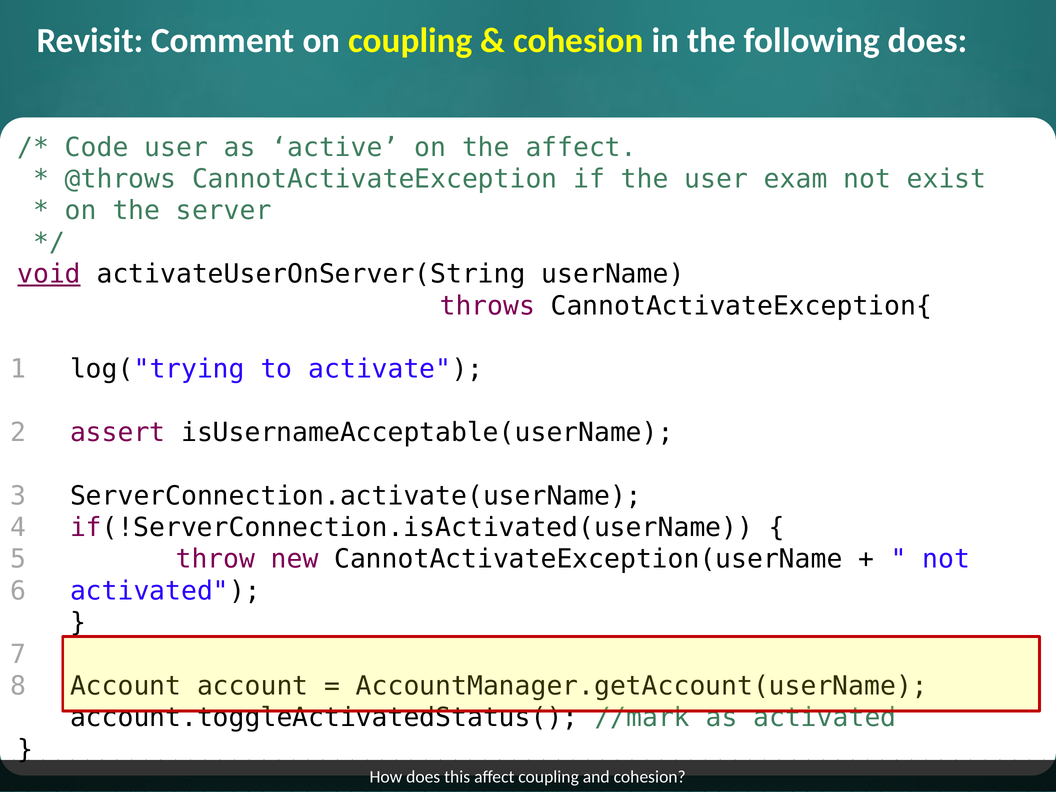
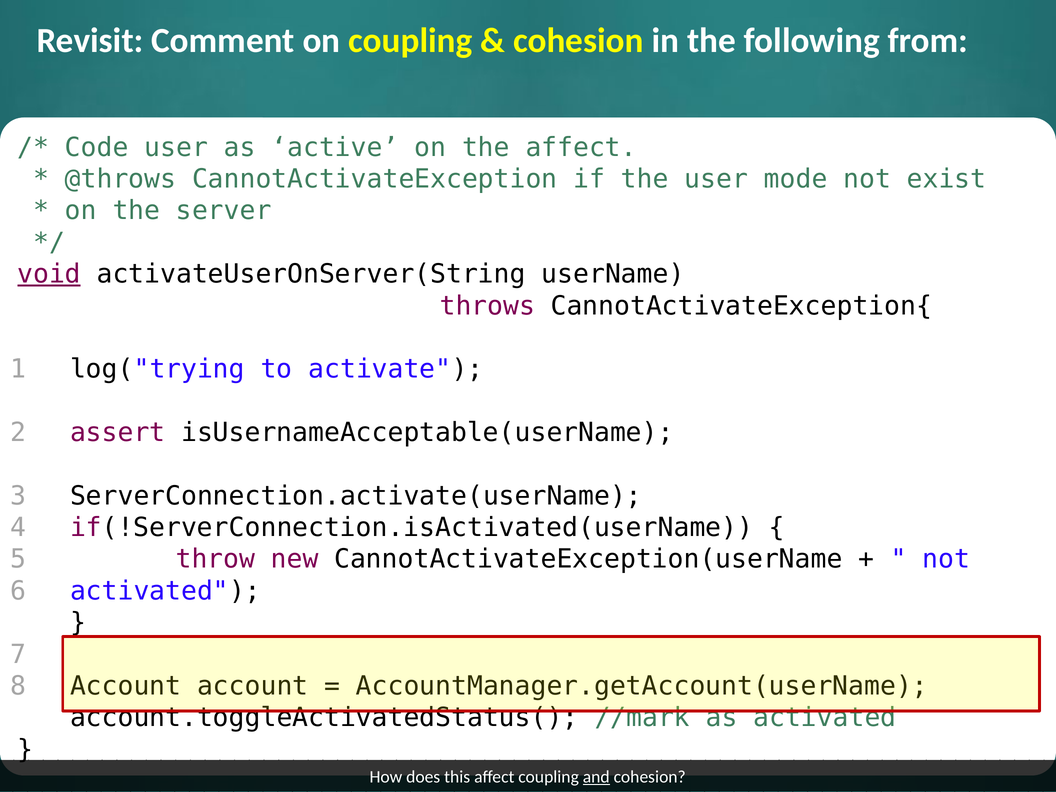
following does: does -> from
exam: exam -> mode
and underline: none -> present
